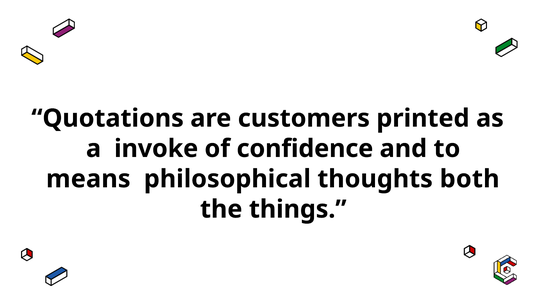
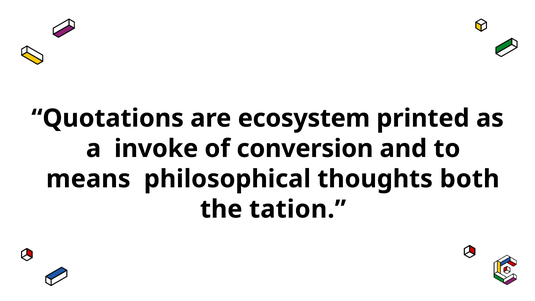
customers: customers -> ecosystem
confidence: confidence -> conversion
things: things -> tation
